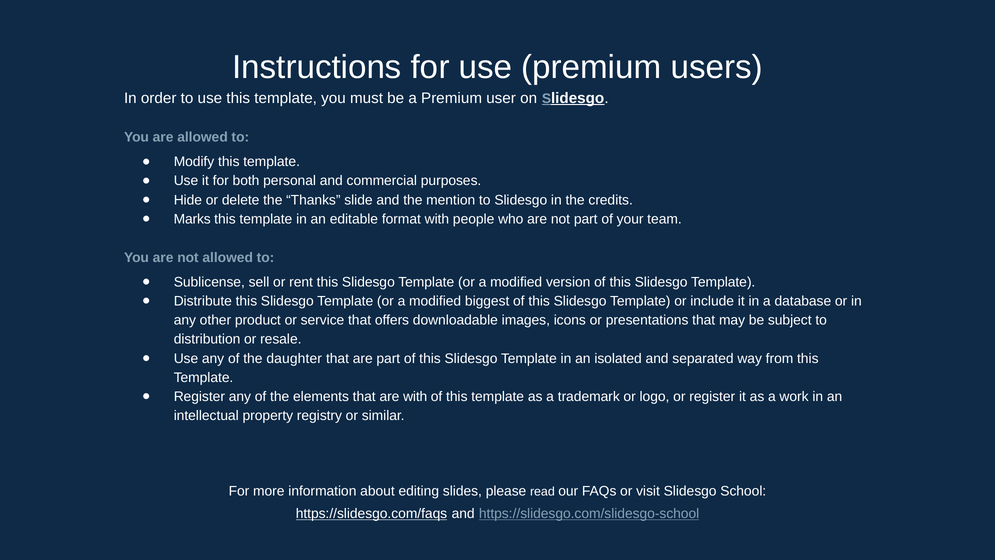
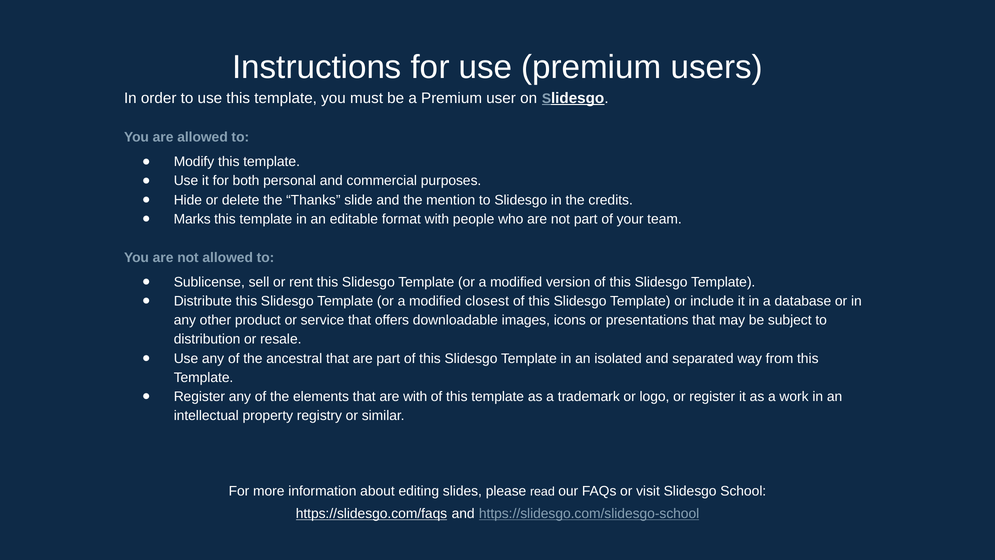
biggest: biggest -> closest
daughter: daughter -> ancestral
